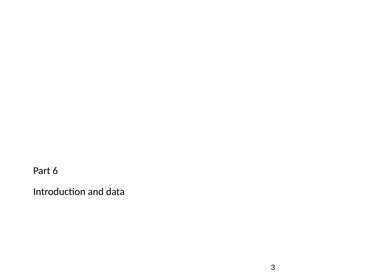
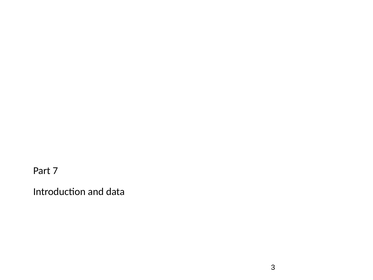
6: 6 -> 7
